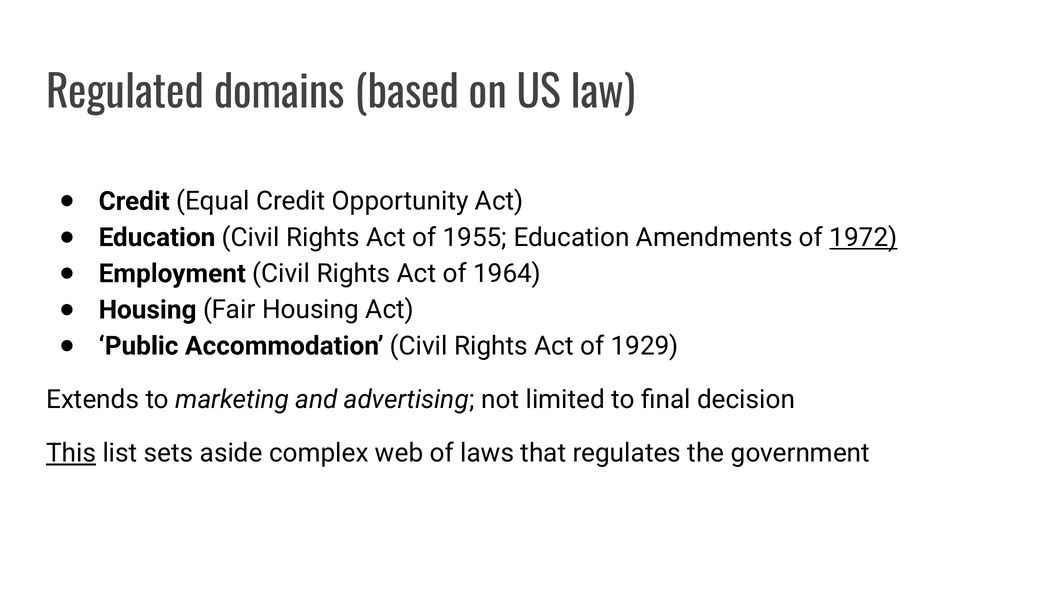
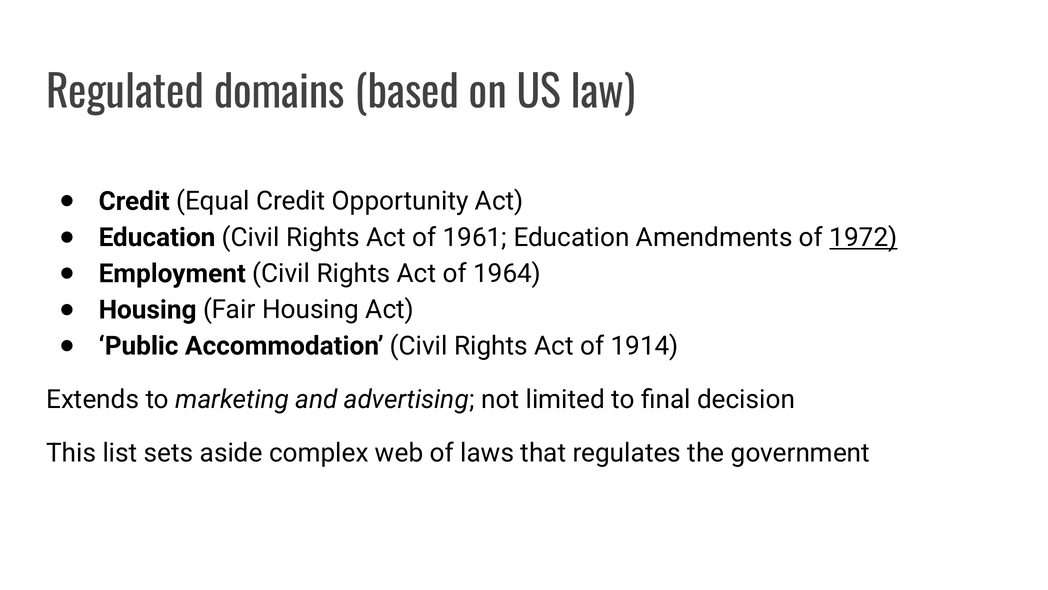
1955: 1955 -> 1961
1929: 1929 -> 1914
This underline: present -> none
